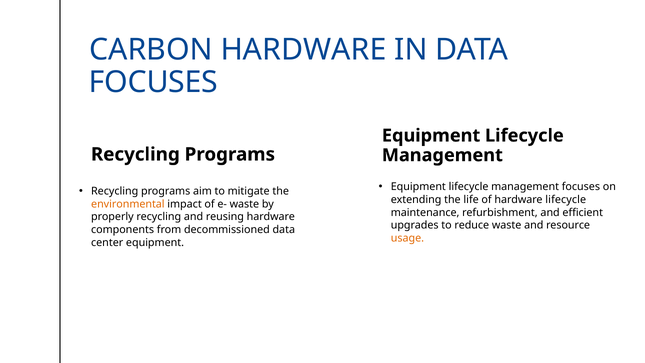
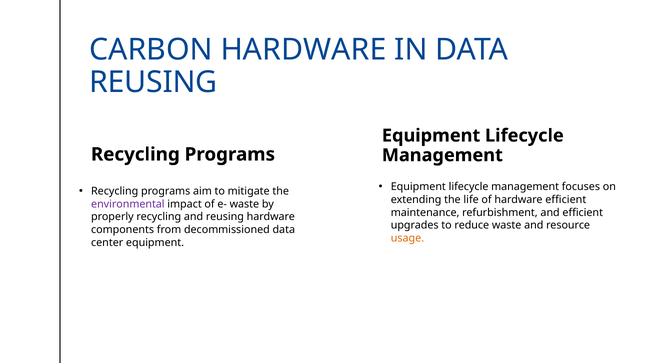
FOCUSES at (153, 82): FOCUSES -> REUSING
hardware lifecycle: lifecycle -> efficient
environmental colour: orange -> purple
